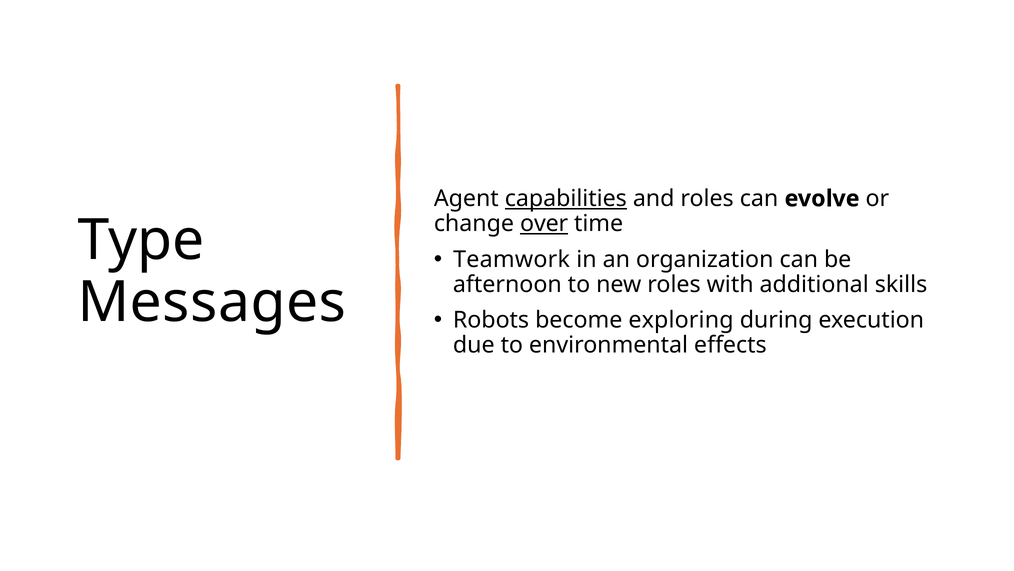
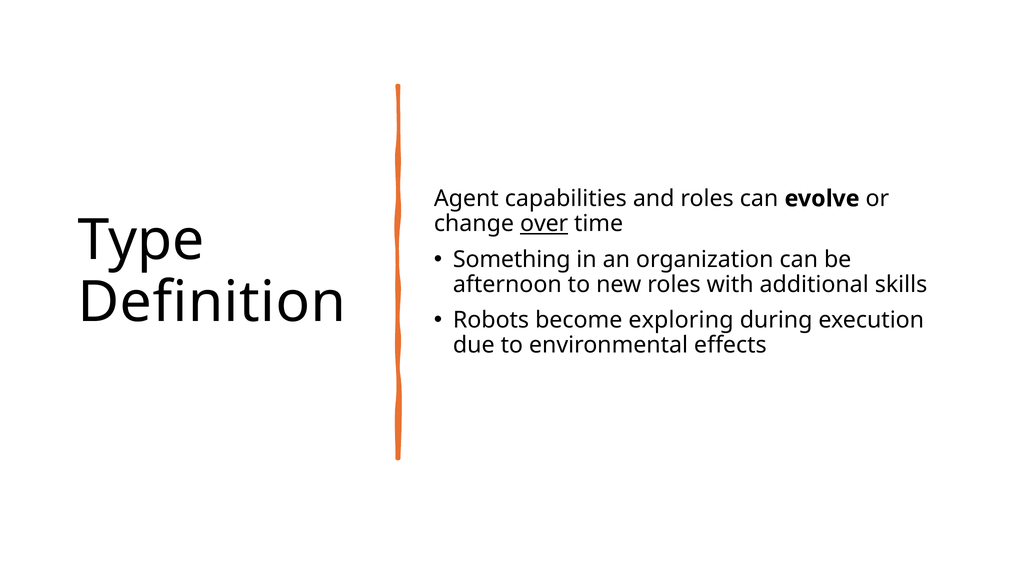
capabilities underline: present -> none
Teamwork: Teamwork -> Something
Messages: Messages -> Definition
